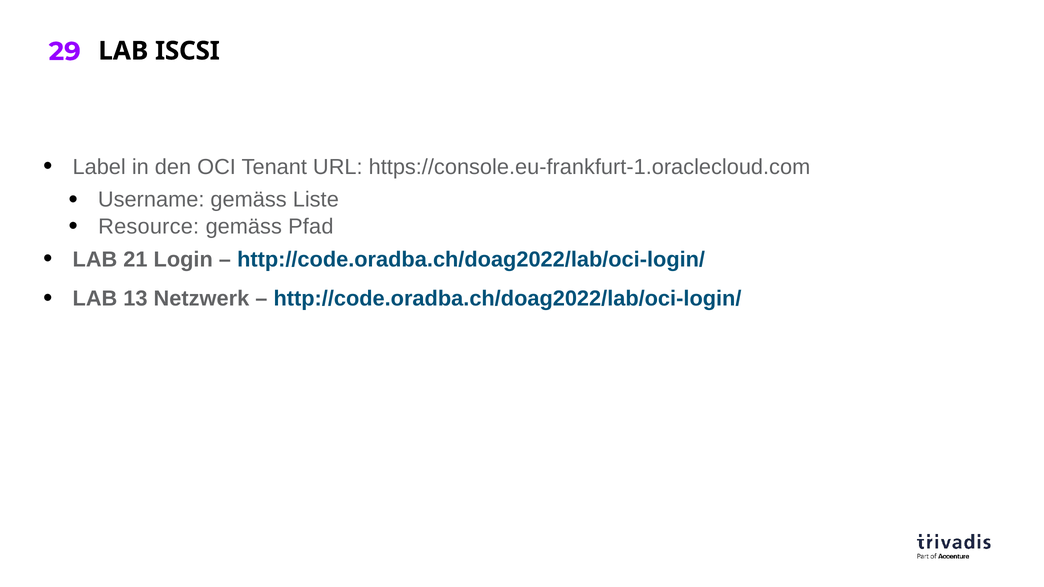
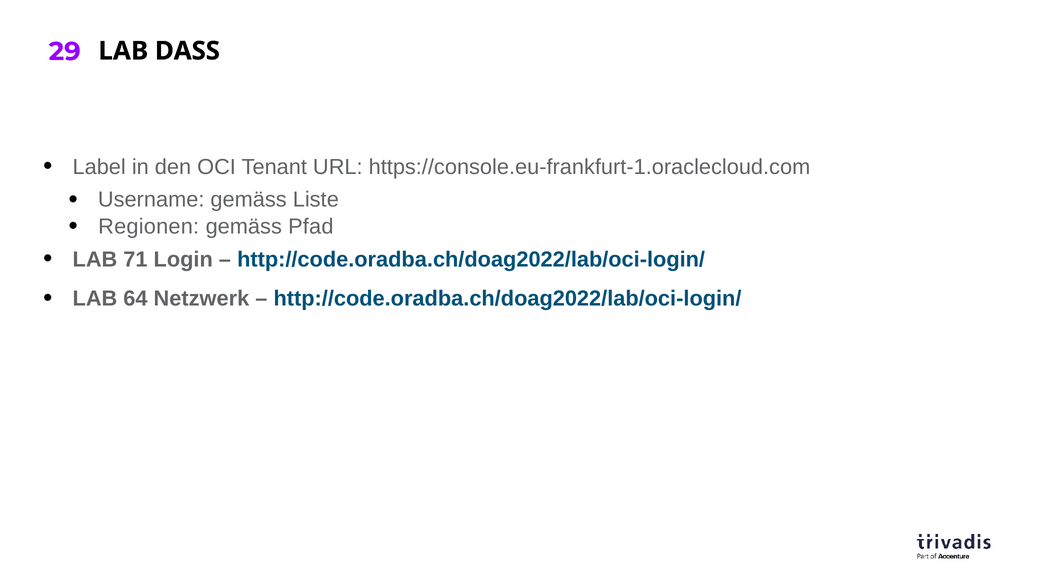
ISCSI: ISCSI -> DASS
Resource: Resource -> Regionen
21: 21 -> 71
13: 13 -> 64
